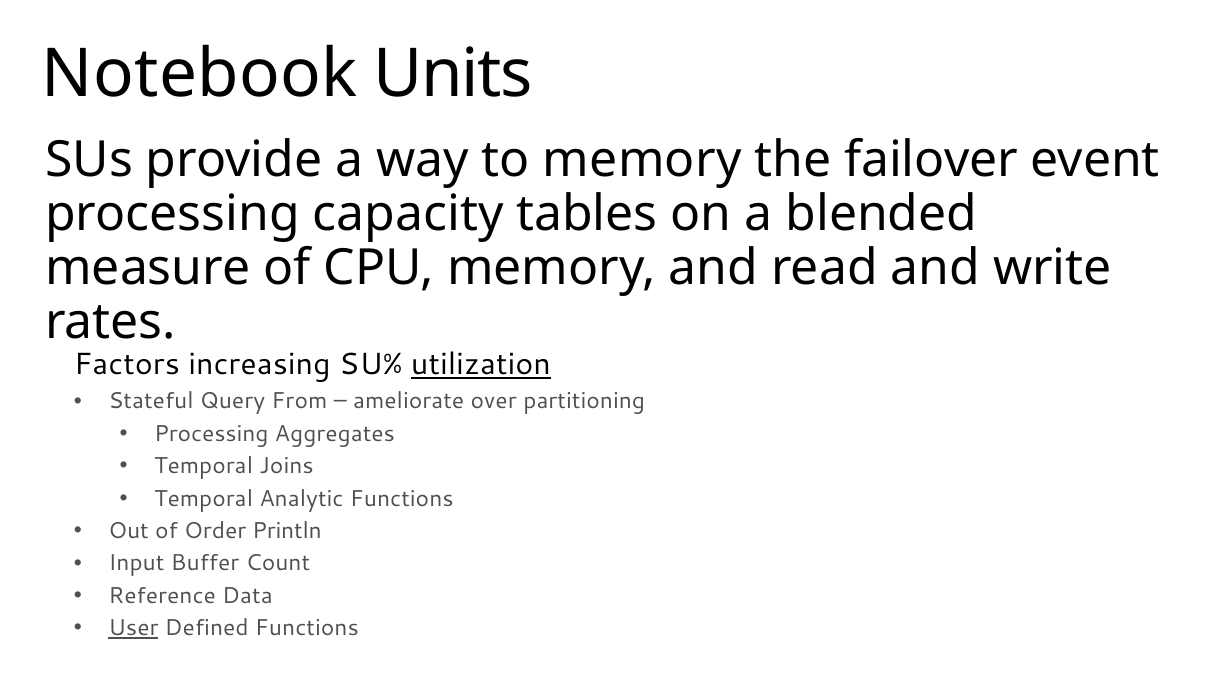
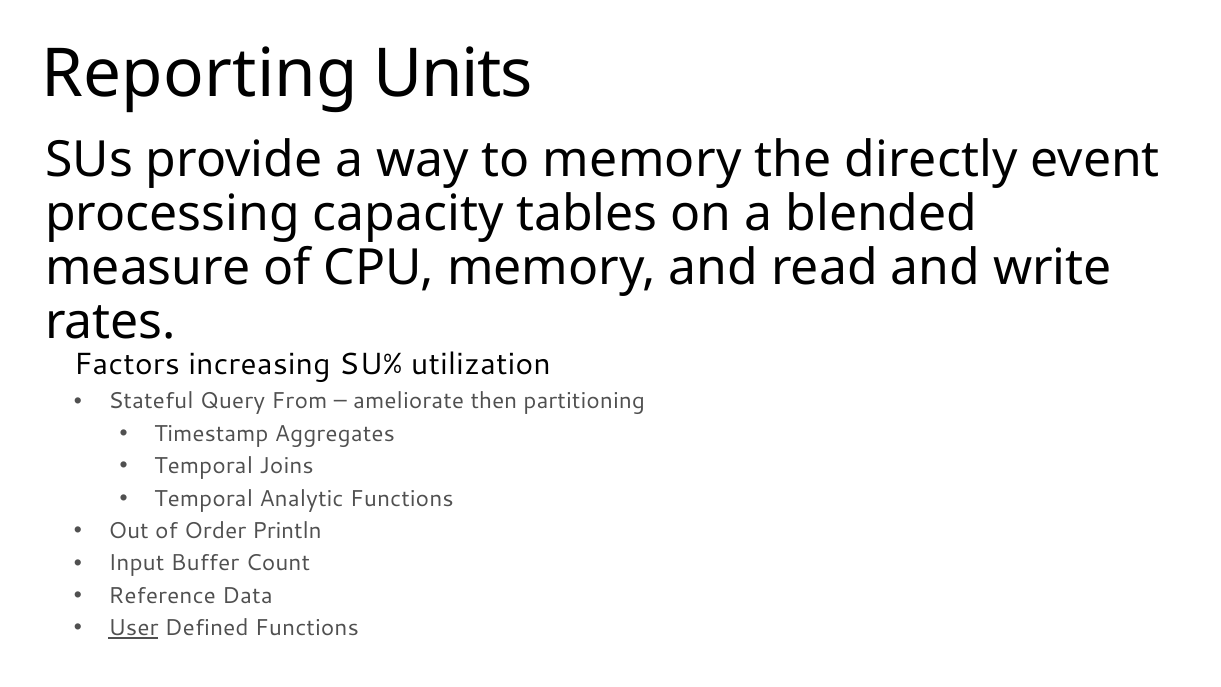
Notebook: Notebook -> Reporting
failover: failover -> directly
utilization underline: present -> none
over: over -> then
Processing at (211, 434): Processing -> Timestamp
